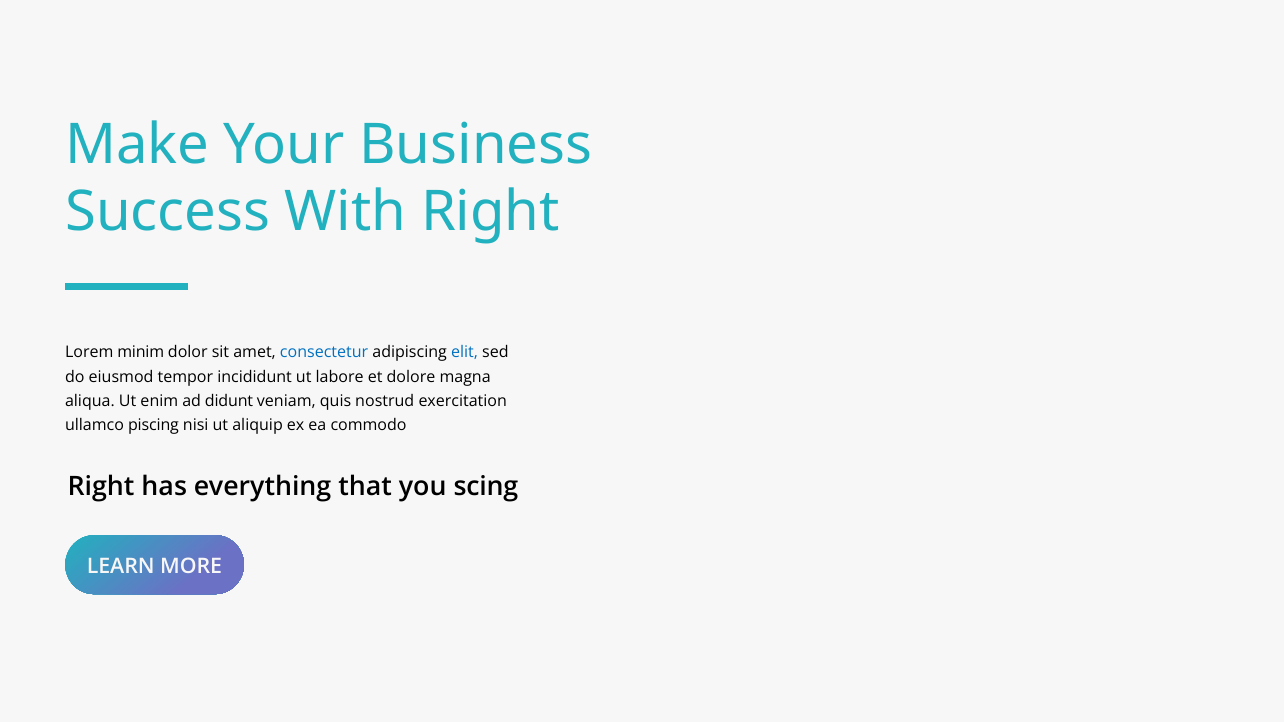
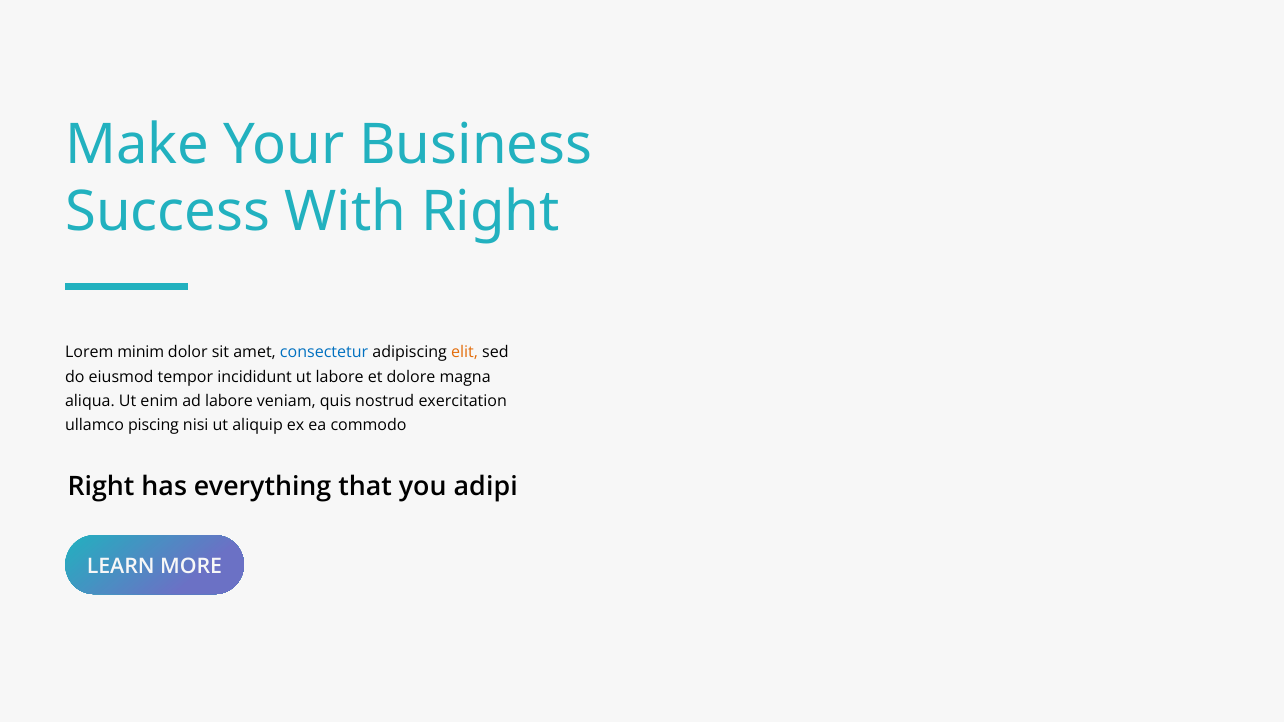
elit colour: blue -> orange
ad didunt: didunt -> labore
scing: scing -> adipi
